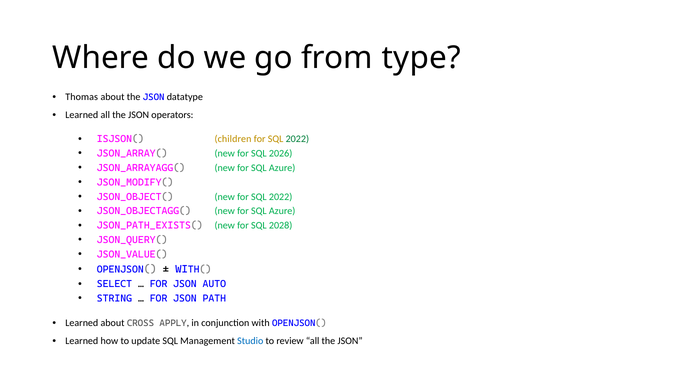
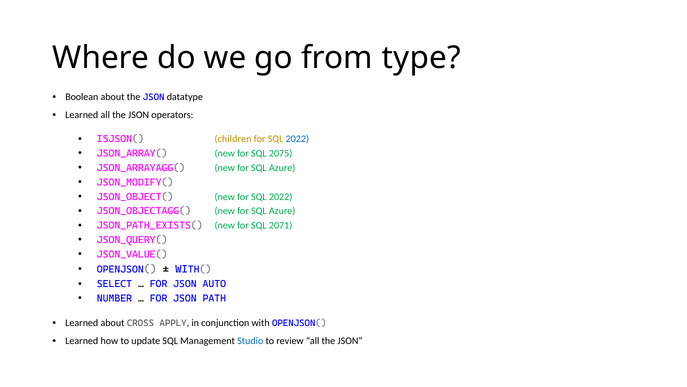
Thomas: Thomas -> Boolean
2022 at (297, 139) colour: green -> blue
2026: 2026 -> 2075
2028: 2028 -> 2071
STRING: STRING -> NUMBER
